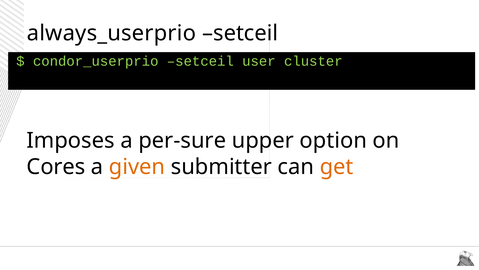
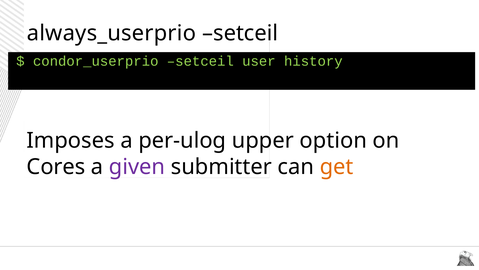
cluster: cluster -> history
per-sure: per-sure -> per-ulog
given colour: orange -> purple
